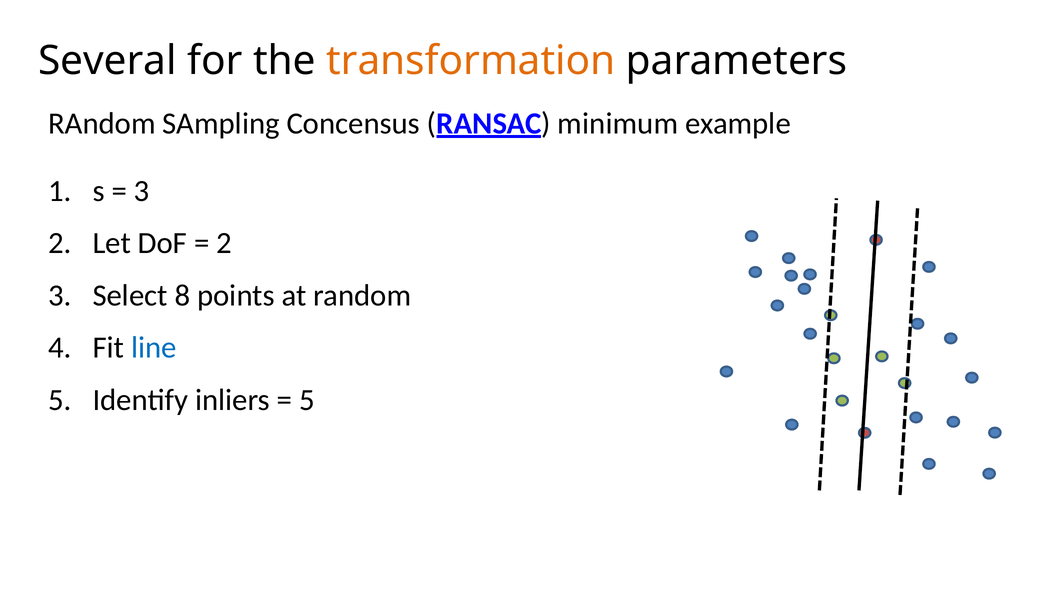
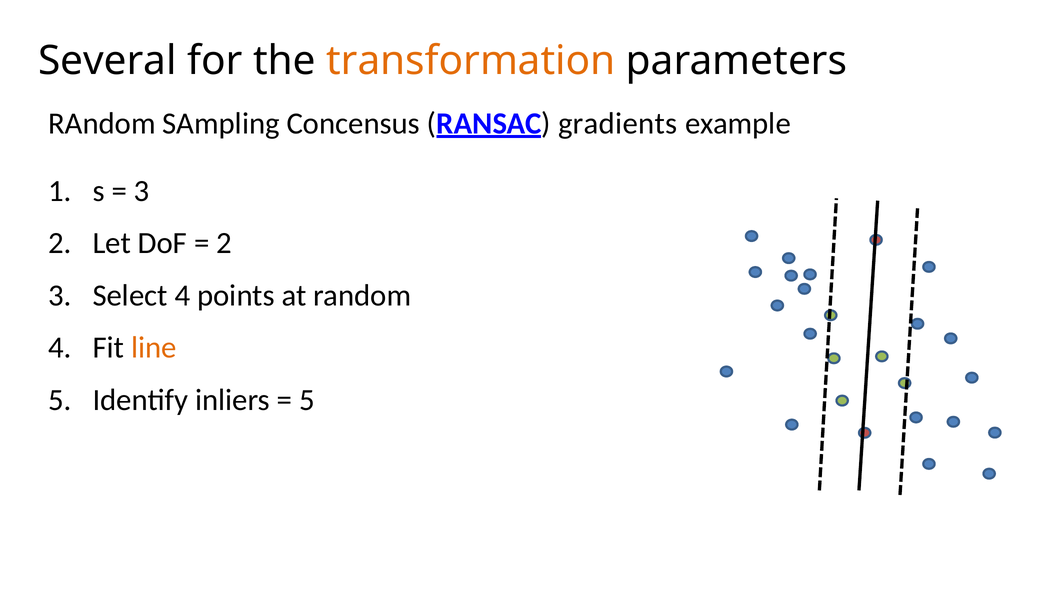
minimum: minimum -> gradients
Select 8: 8 -> 4
line colour: blue -> orange
